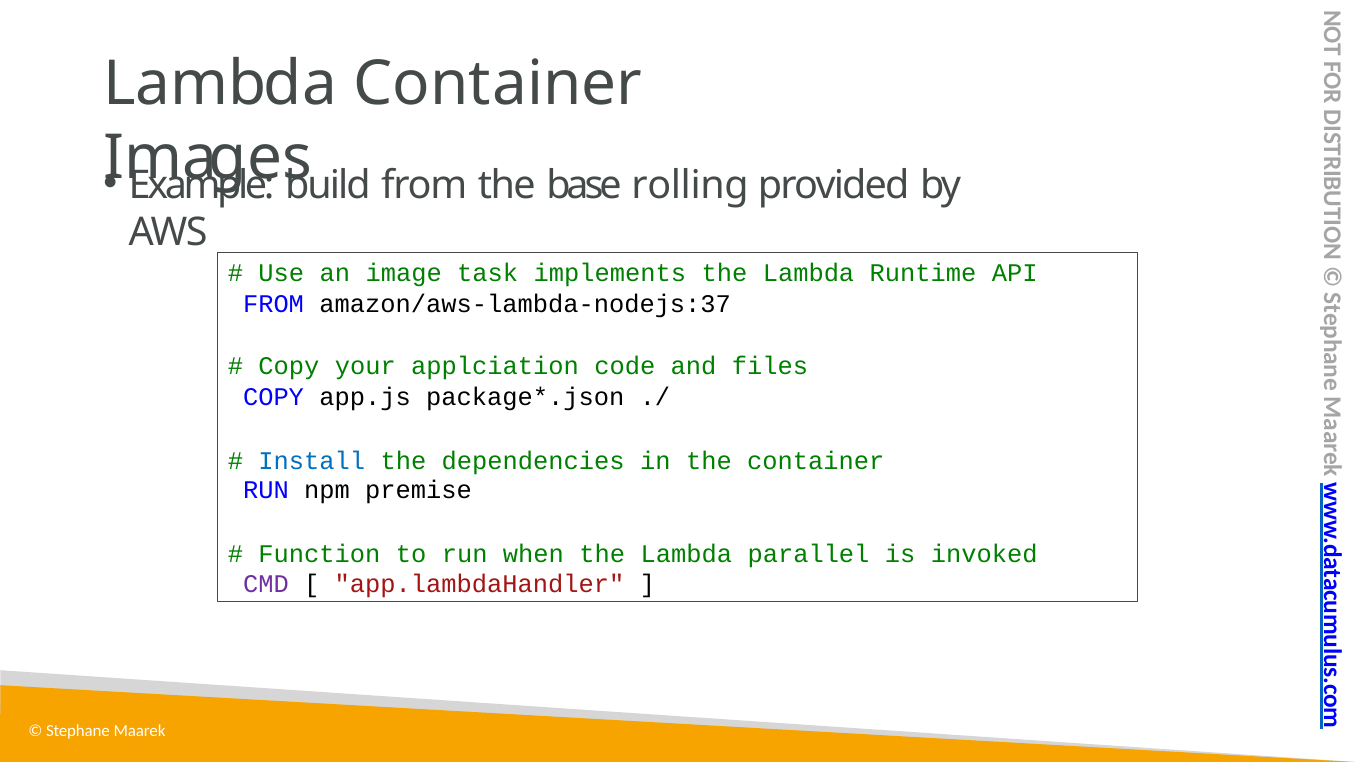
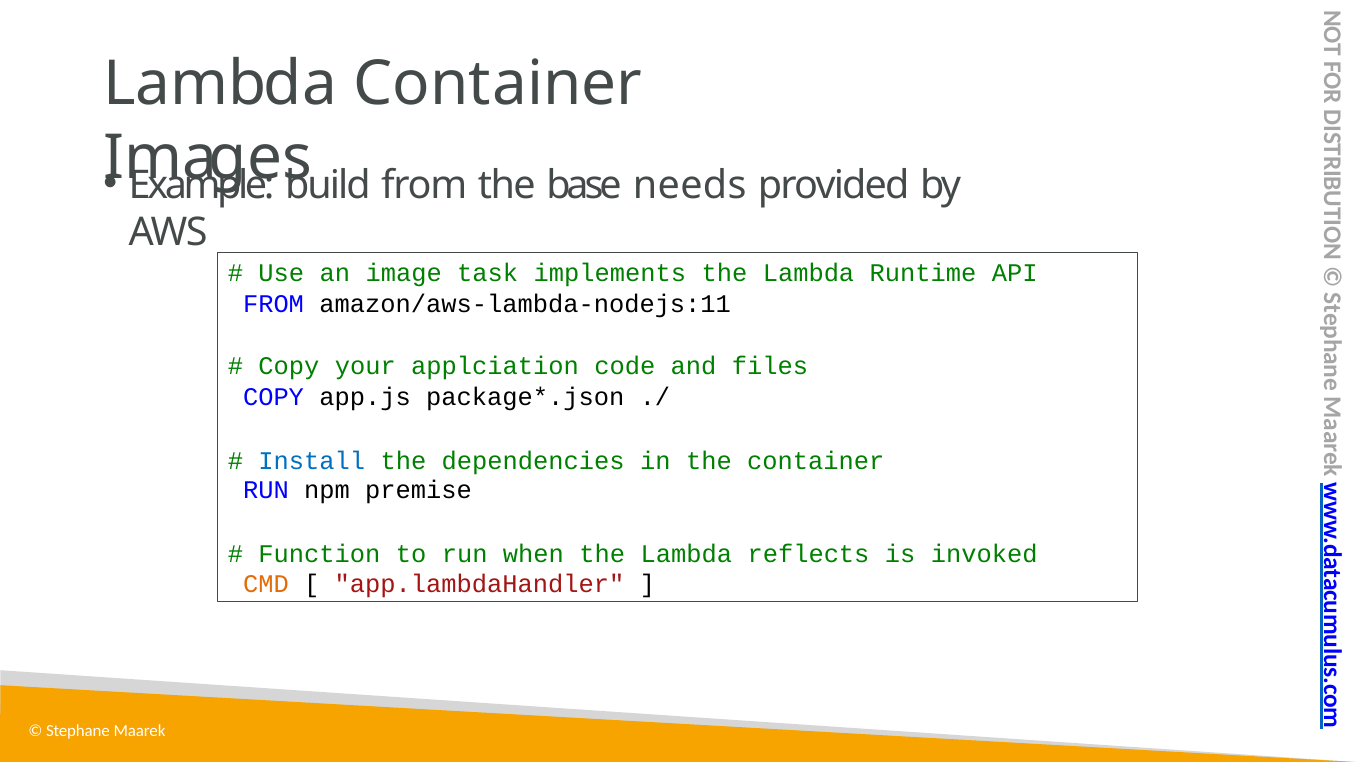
rolling: rolling -> needs
amazon/aws-lambda-nodejs:37: amazon/aws-lambda-nodejs:37 -> amazon/aws-lambda-nodejs:11
parallel: parallel -> reflects
CMD colour: purple -> orange
